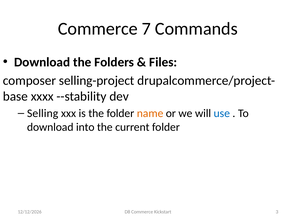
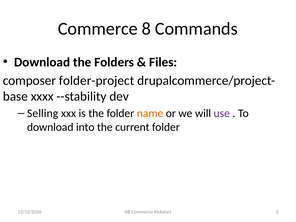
7: 7 -> 8
selling-project: selling-project -> folder-project
use colour: blue -> purple
